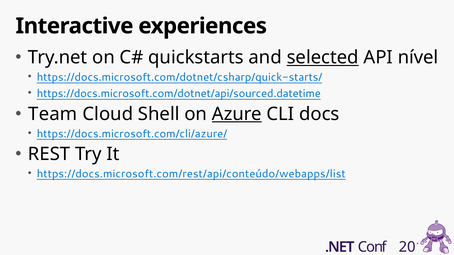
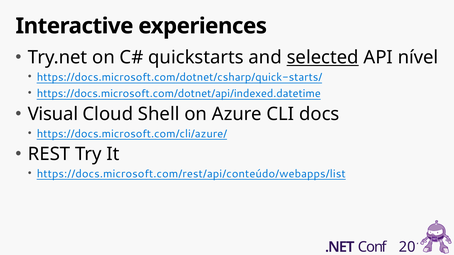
https://docs.microsoft.com/dotnet/api/sourced.datetime: https://docs.microsoft.com/dotnet/api/sourced.datetime -> https://docs.microsoft.com/dotnet/api/indexed.datetime
Team: Team -> Visual
Azure underline: present -> none
